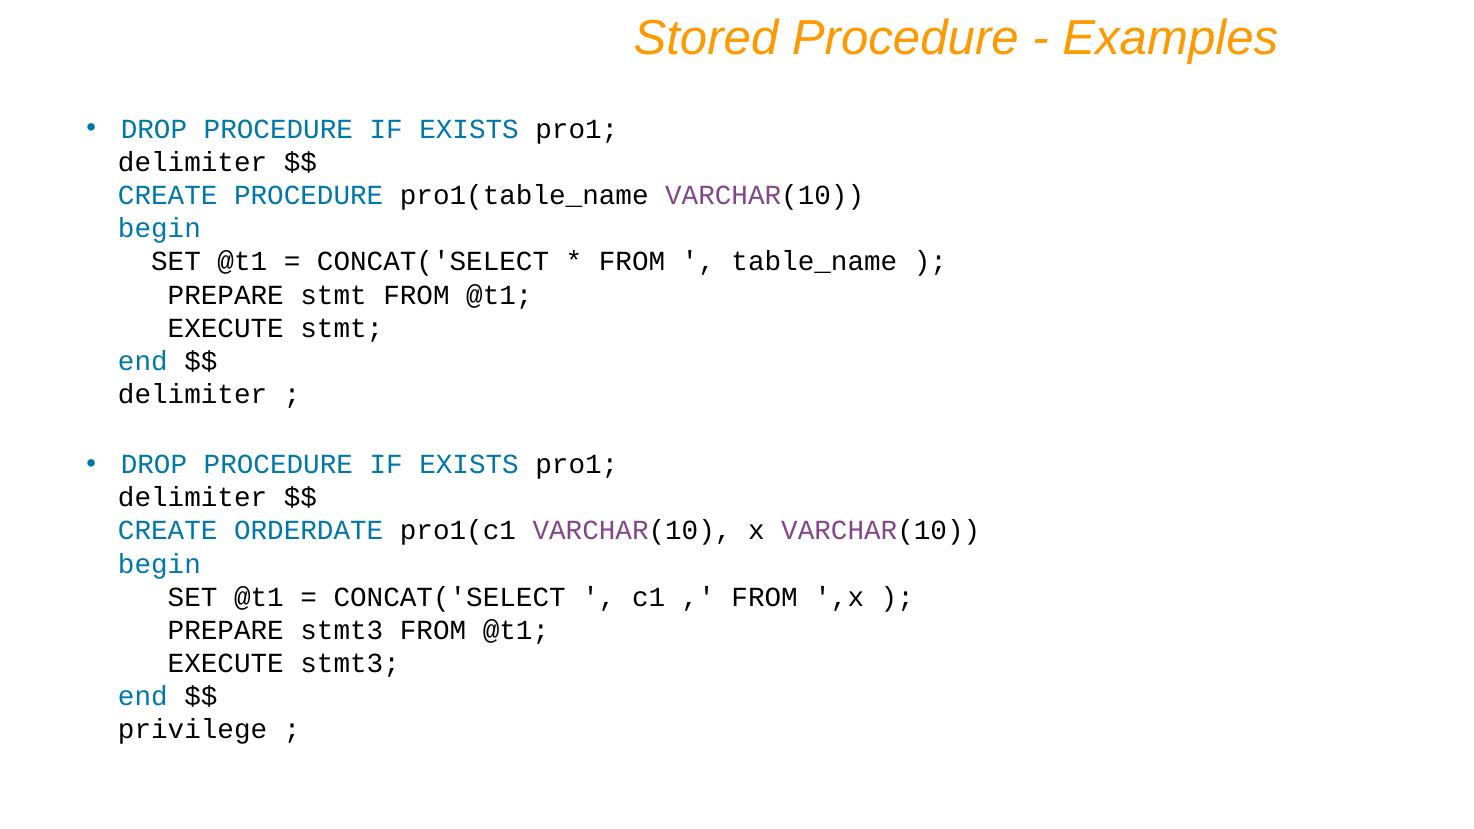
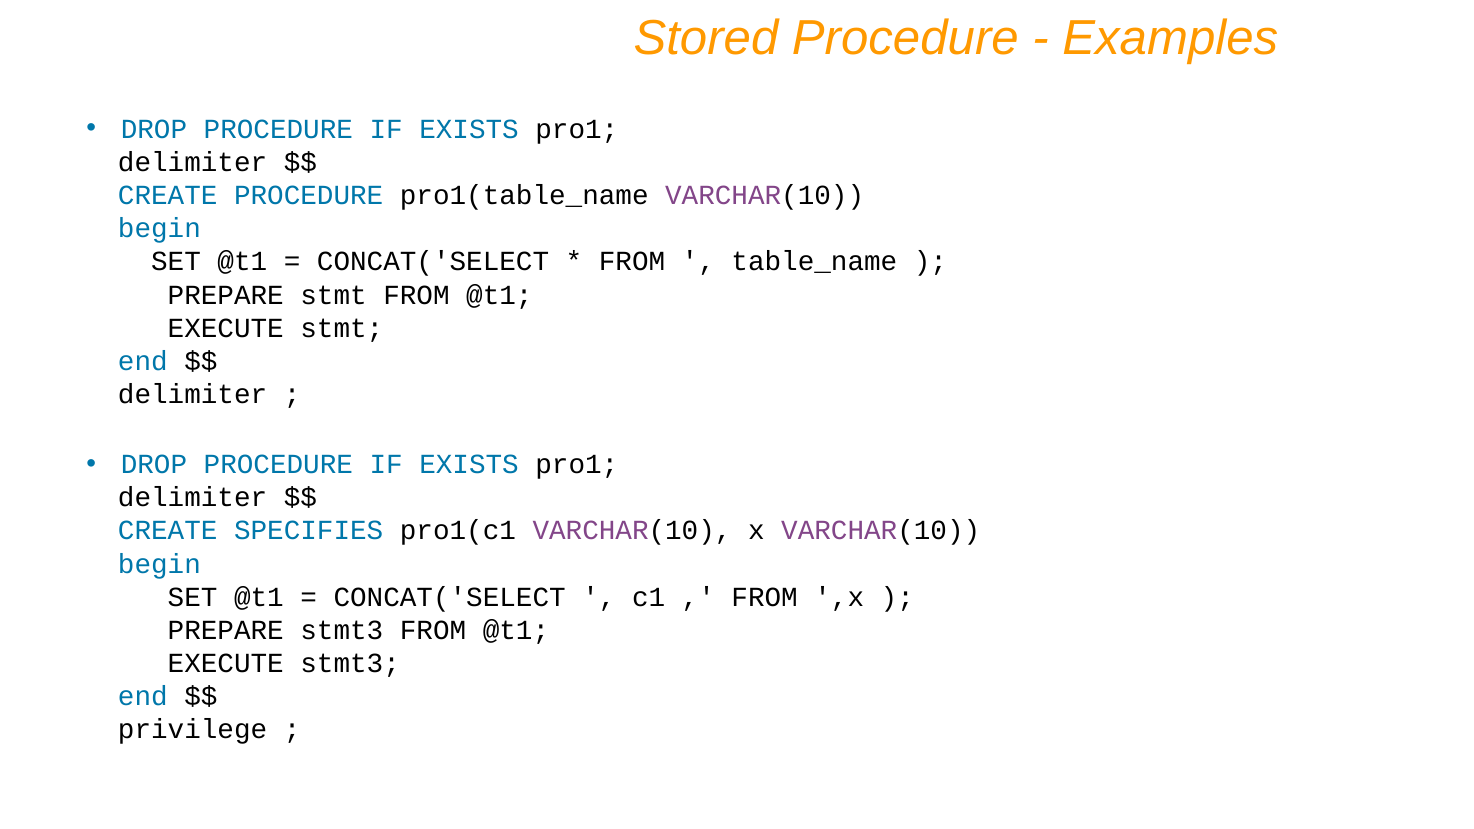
ORDERDATE: ORDERDATE -> SPECIFIES
